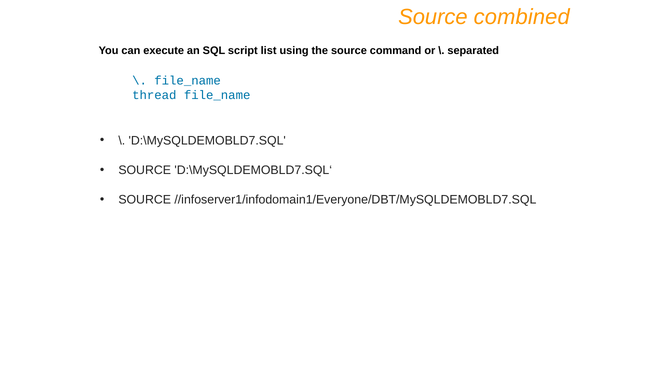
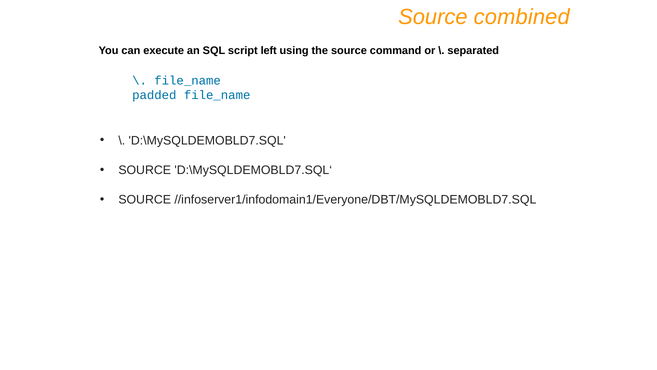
list: list -> left
thread: thread -> padded
